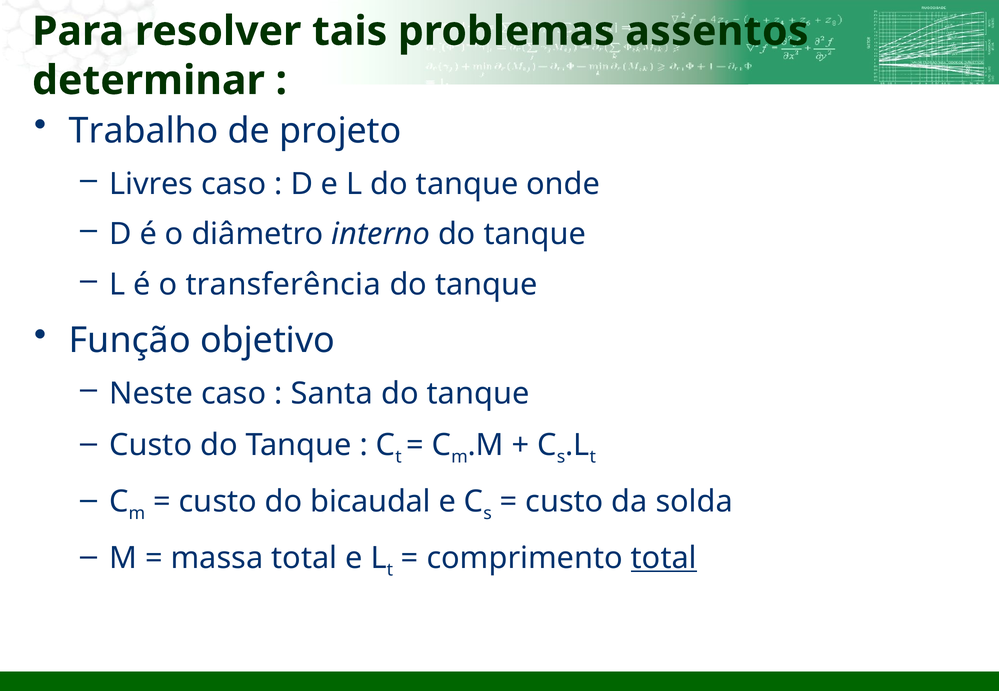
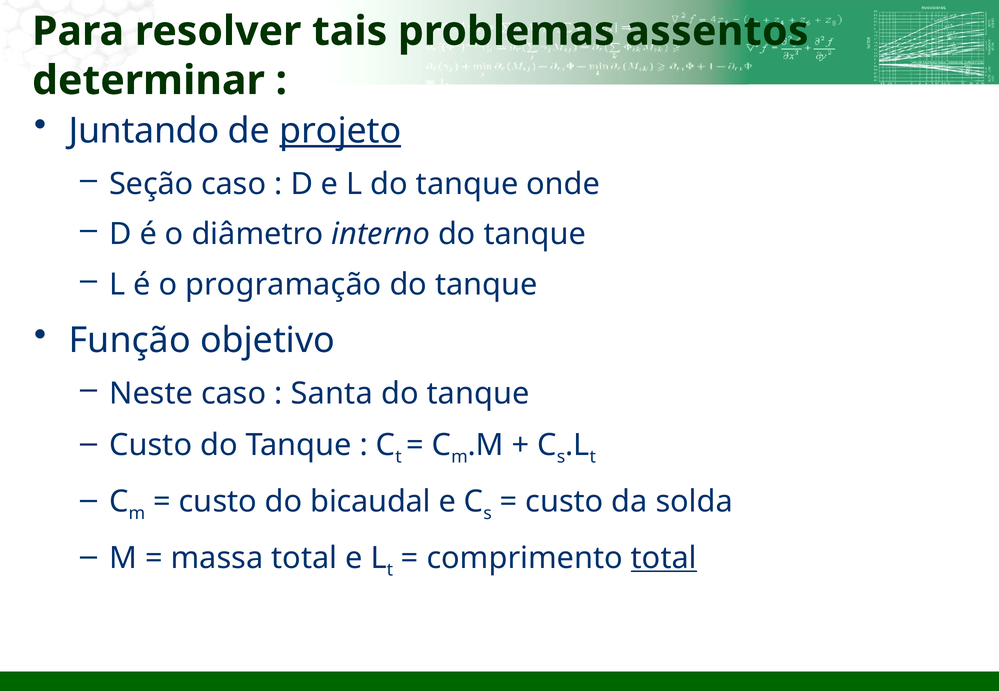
Trabalho: Trabalho -> Juntando
projeto underline: none -> present
Livres: Livres -> Seção
transferência: transferência -> programação
